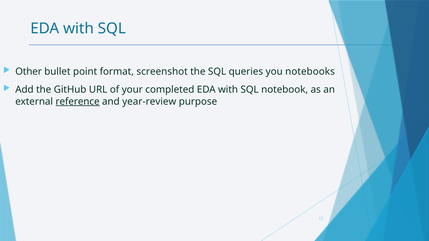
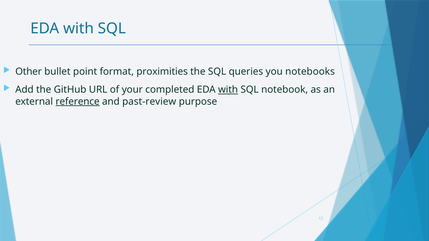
screenshot: screenshot -> proximities
with at (228, 90) underline: none -> present
year-review: year-review -> past-review
